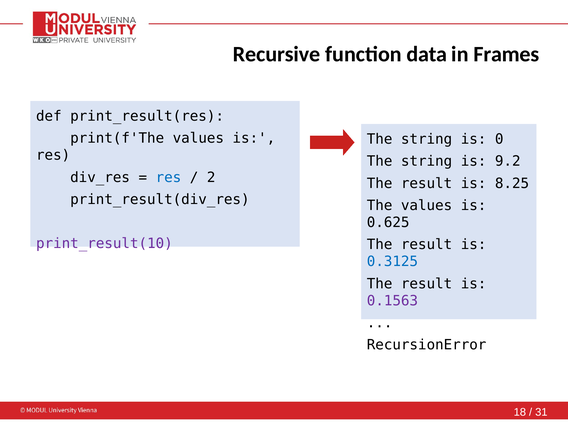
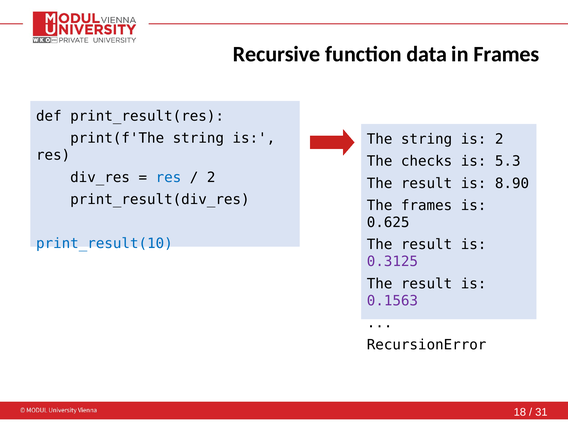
print(f'The values: values -> string
is 0: 0 -> 2
string at (427, 161): string -> checks
9.2: 9.2 -> 5.3
8.25: 8.25 -> 8.90
The values: values -> frames
print_result(10 colour: purple -> blue
0.3125 colour: blue -> purple
